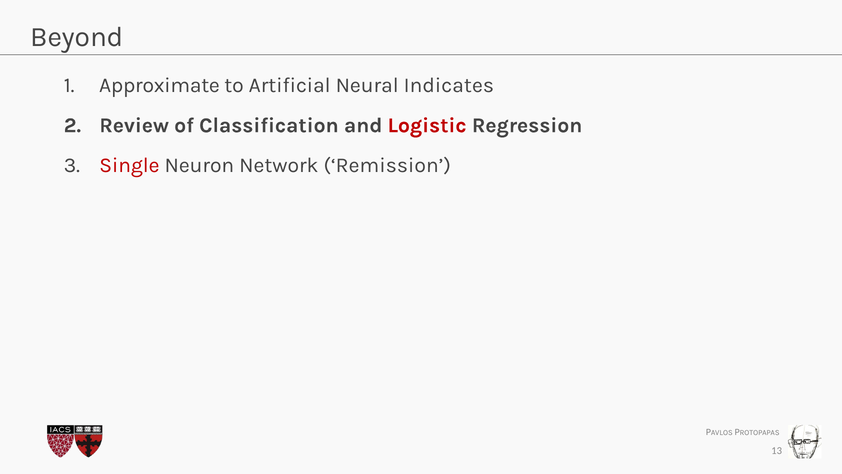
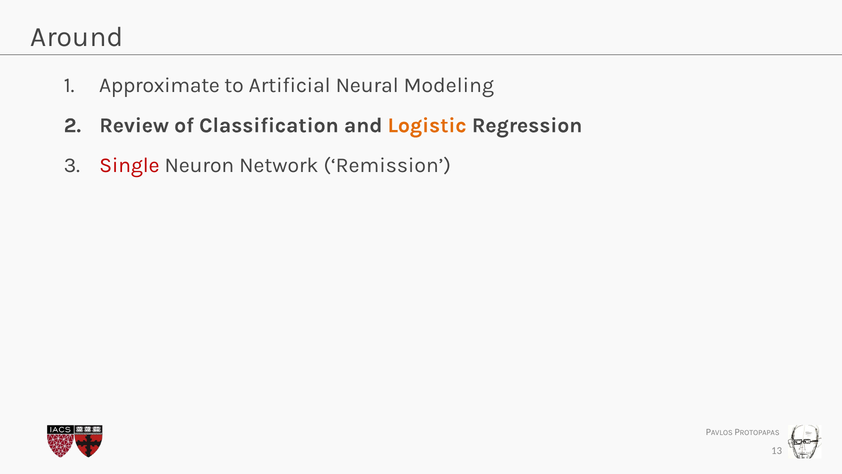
Beyond: Beyond -> Around
Indicates: Indicates -> Modeling
Logistic colour: red -> orange
